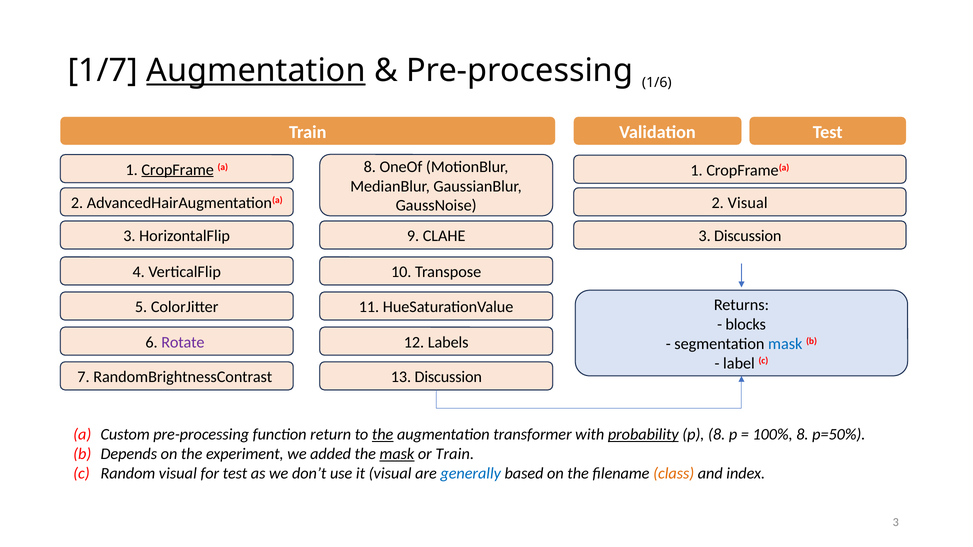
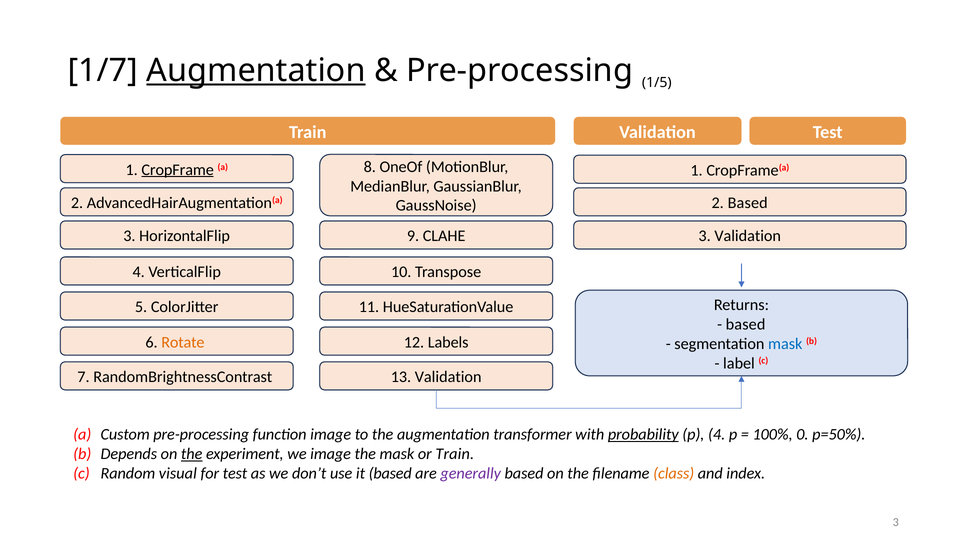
1/6: 1/6 -> 1/5
2 Visual: Visual -> Based
3 Discussion: Discussion -> Validation
blocks at (746, 325): blocks -> based
Rotate colour: purple -> orange
13 Discussion: Discussion -> Validation
function return: return -> image
the at (383, 435) underline: present -> none
p 8: 8 -> 4
100% 8: 8 -> 0
the at (192, 454) underline: none -> present
we added: added -> image
mask at (397, 454) underline: present -> none
it visual: visual -> based
generally colour: blue -> purple
